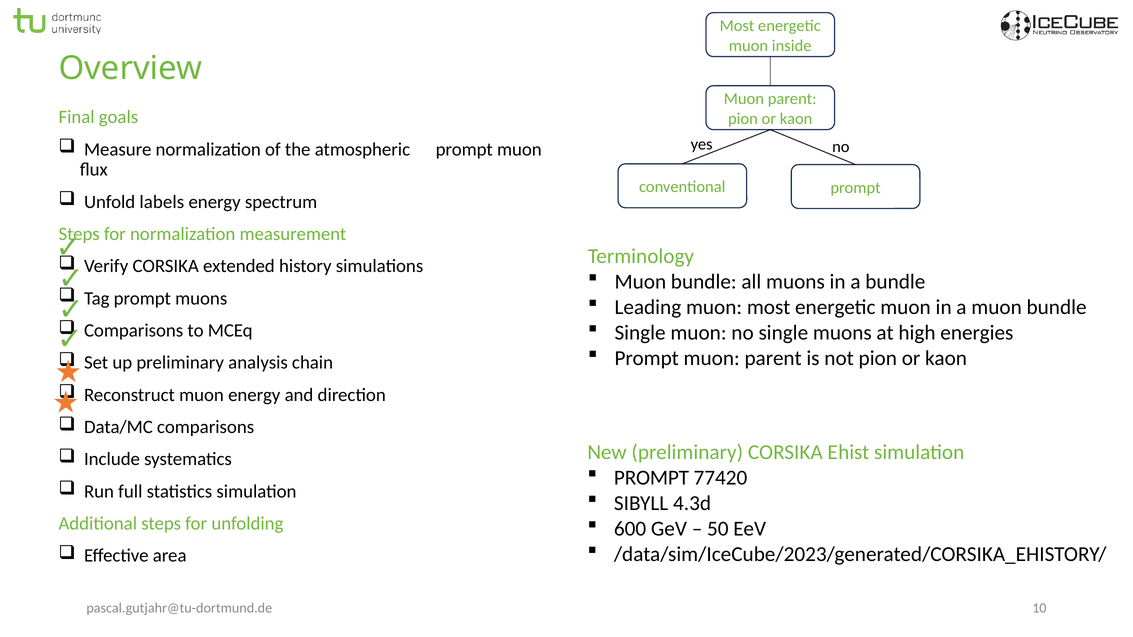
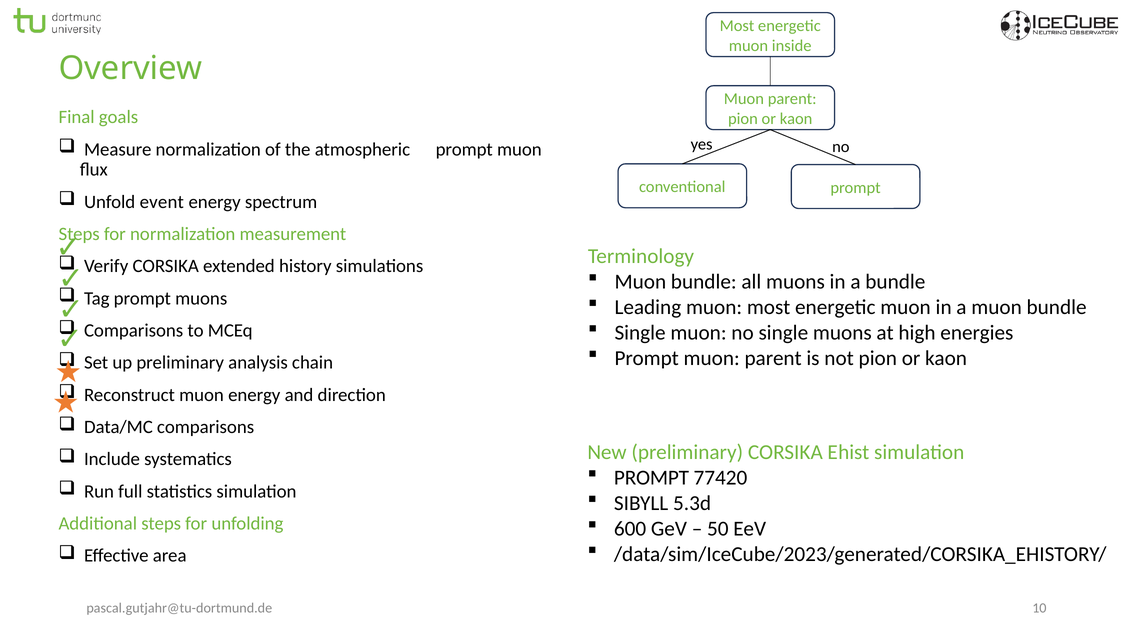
labels: labels -> event
4.3d: 4.3d -> 5.3d
